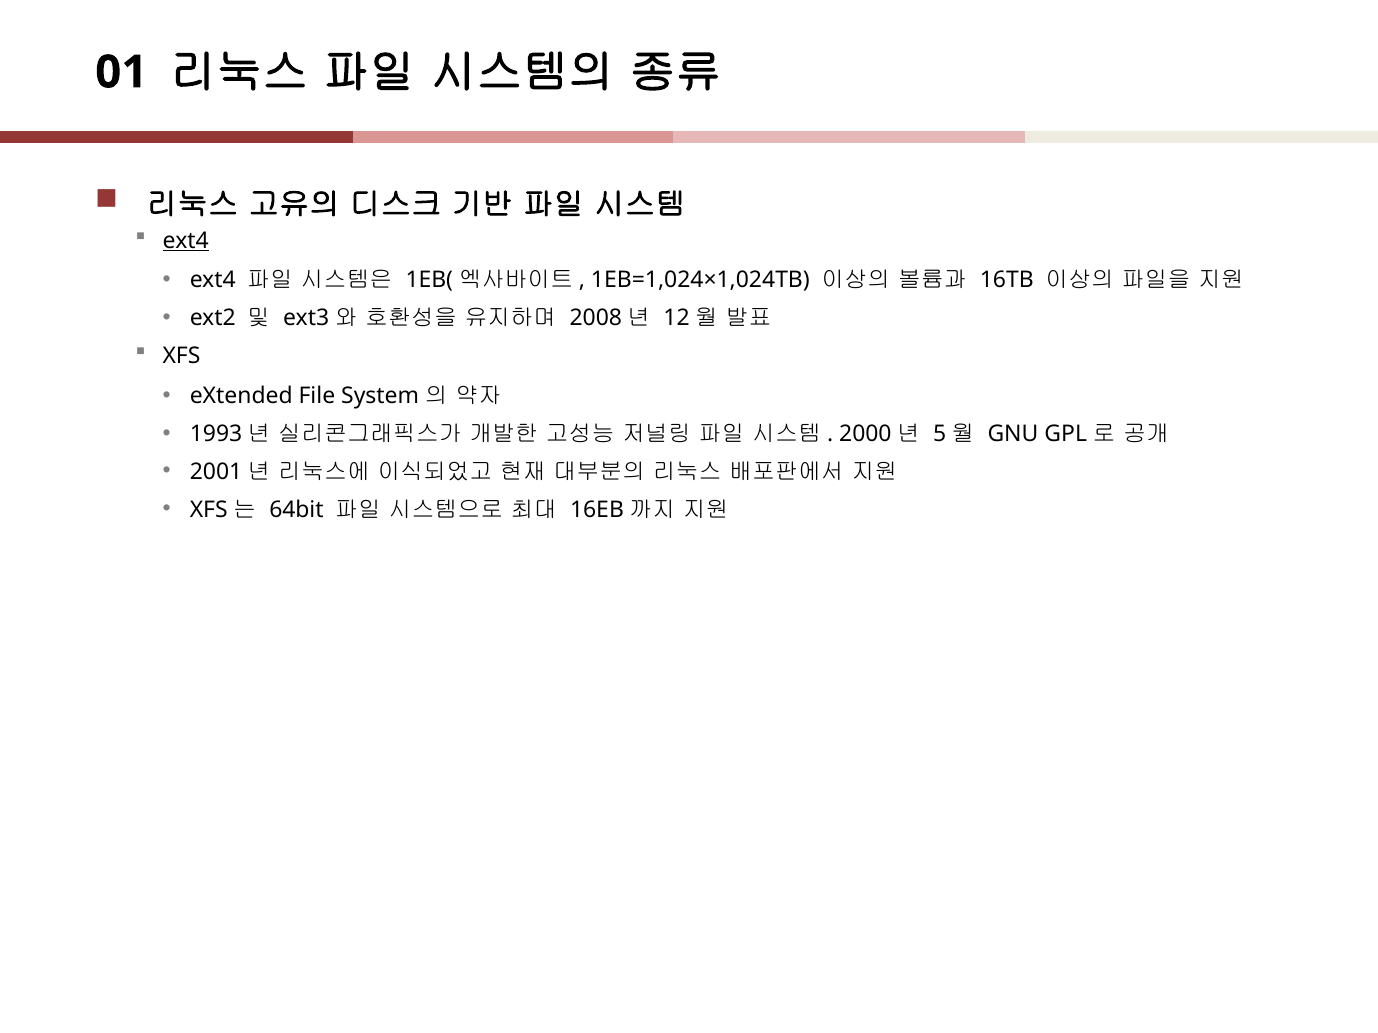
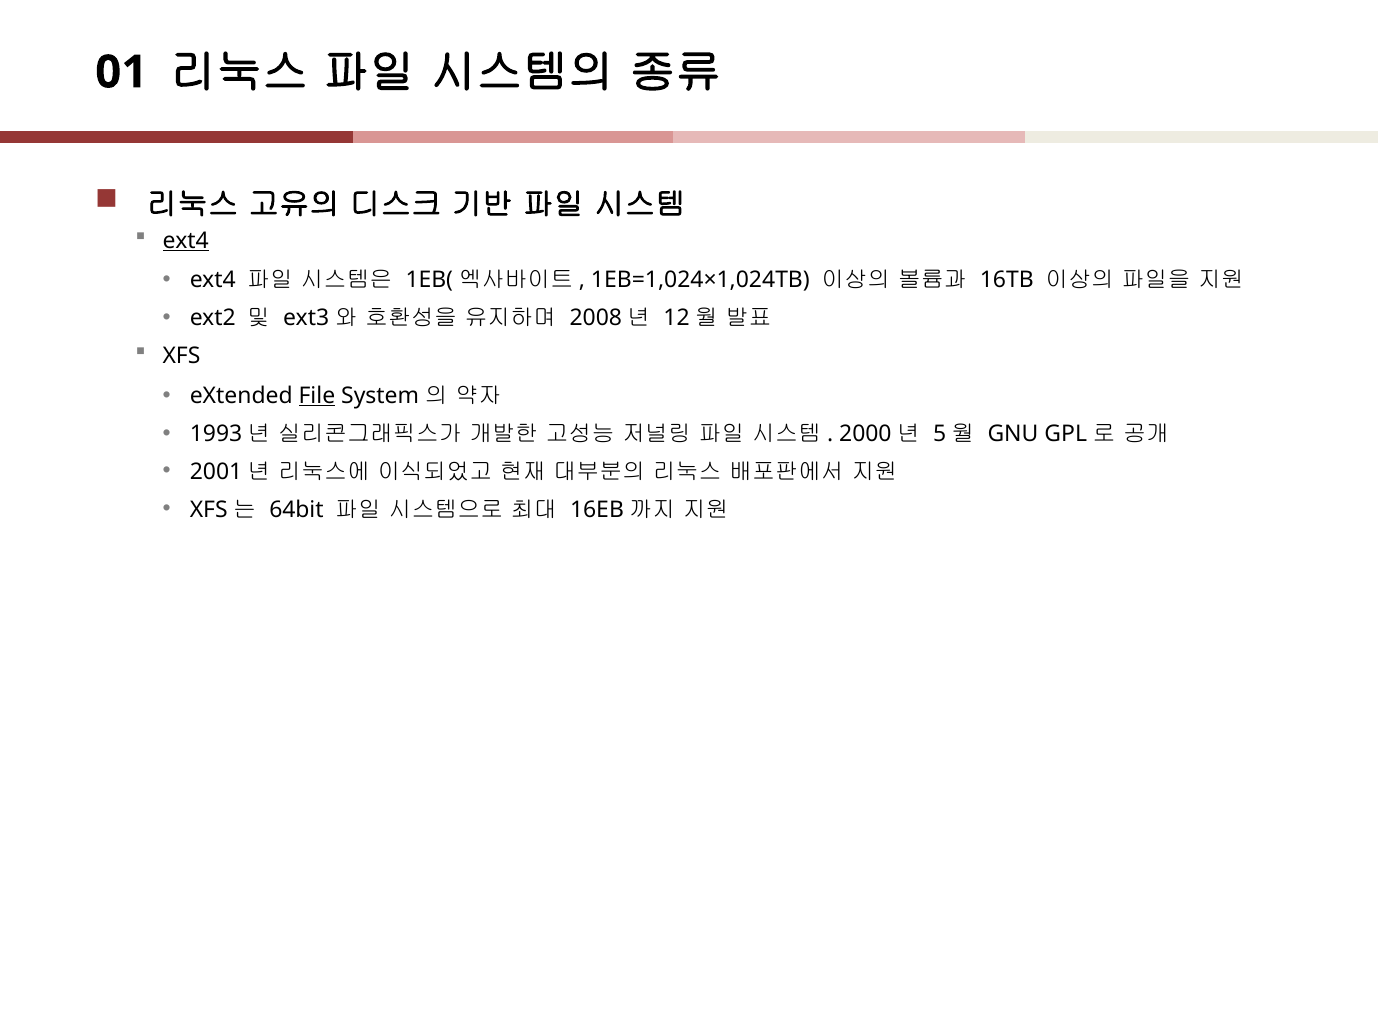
File underline: none -> present
